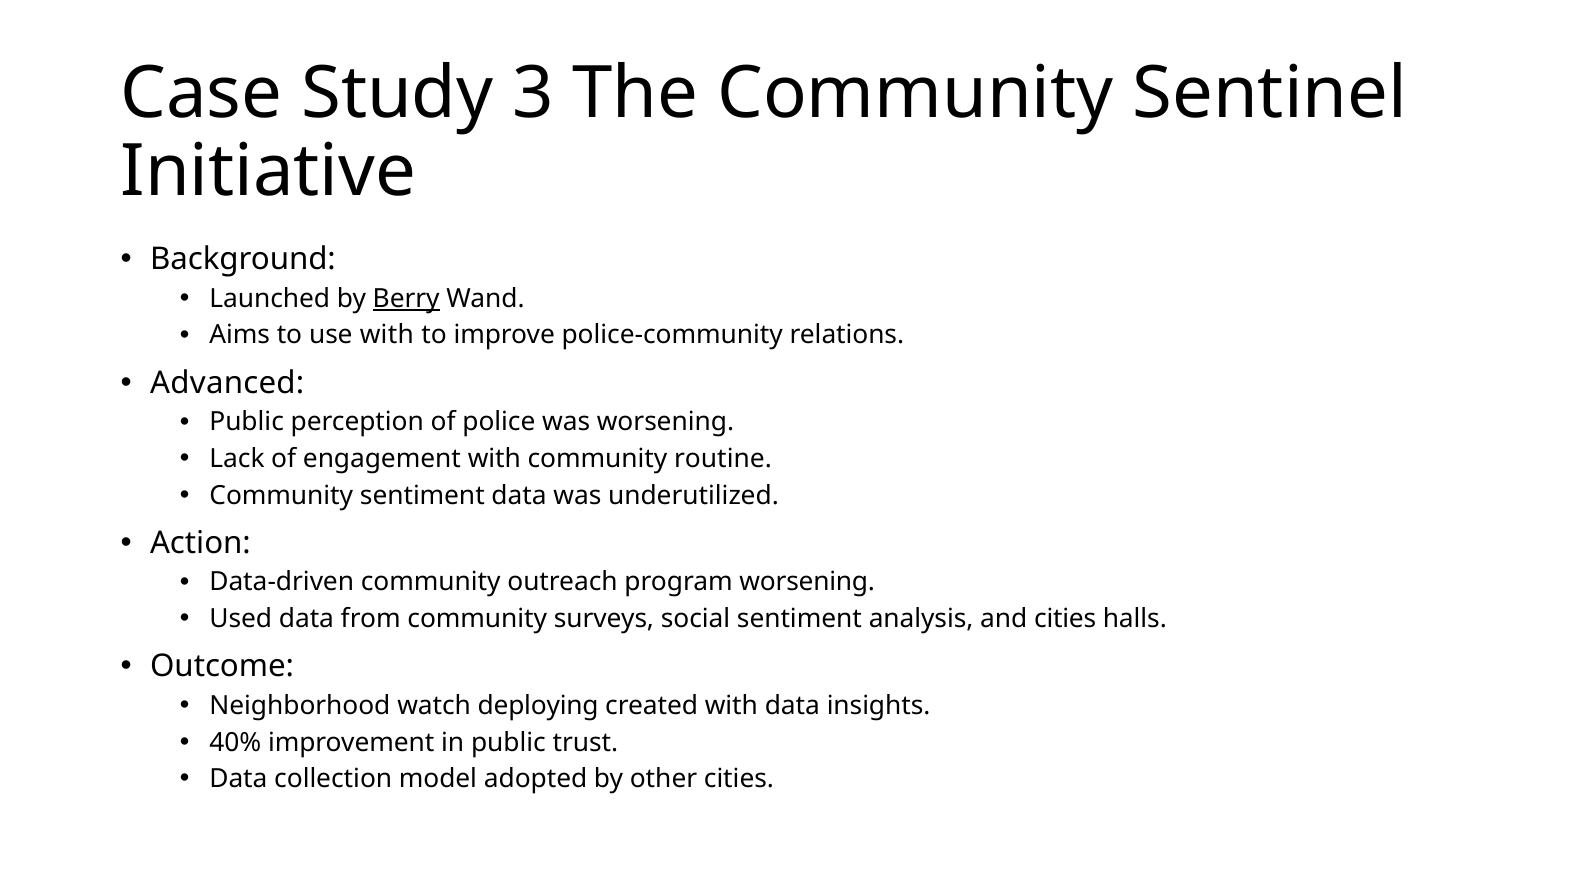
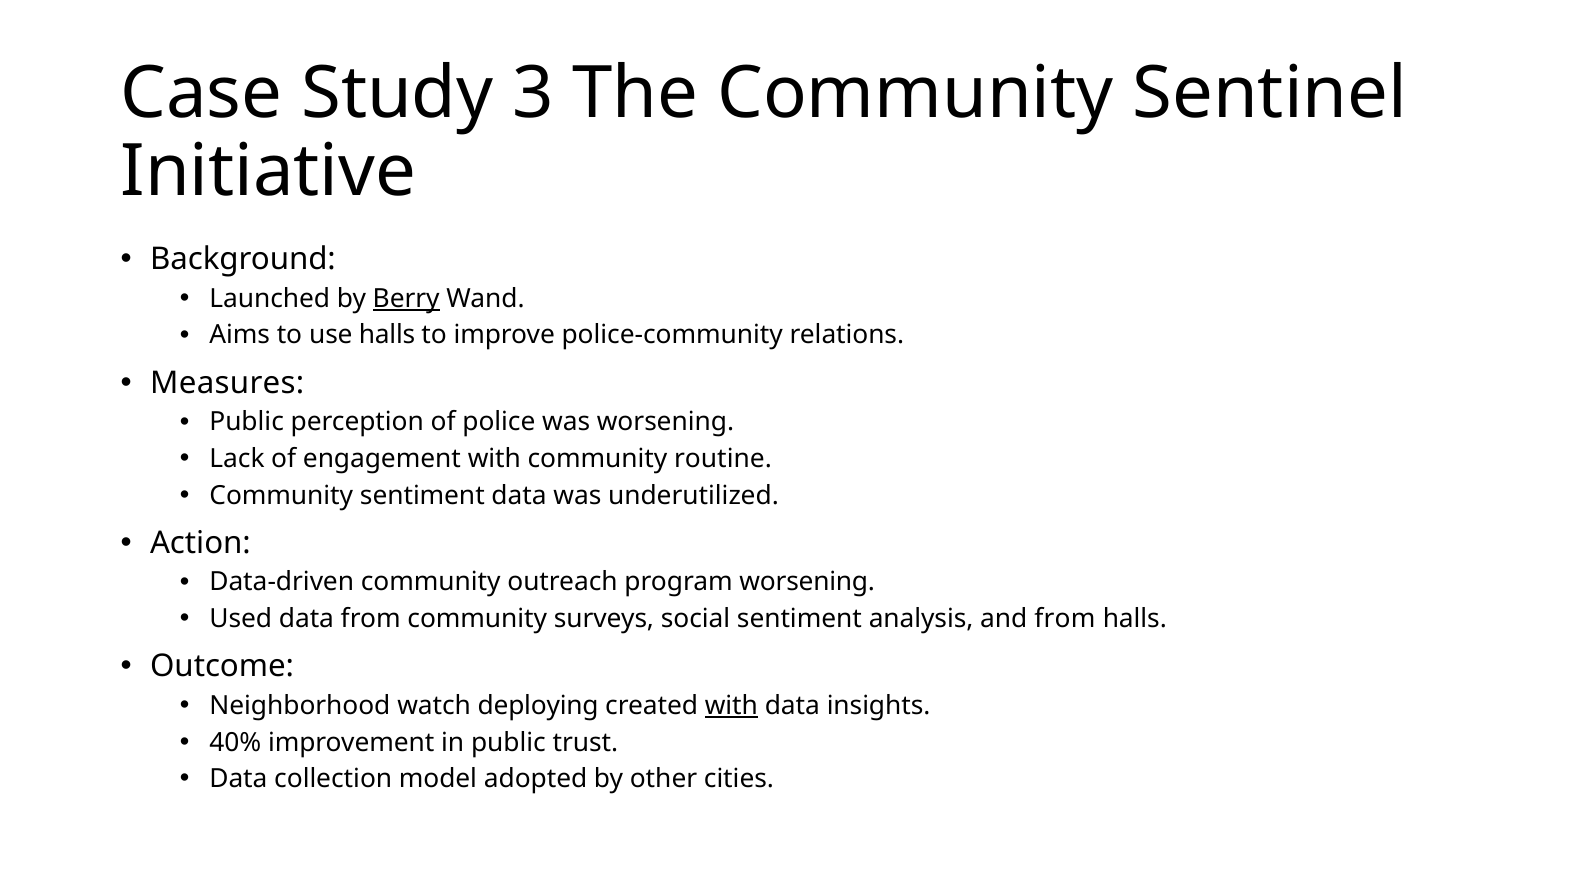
use with: with -> halls
Advanced: Advanced -> Measures
and cities: cities -> from
with at (731, 706) underline: none -> present
